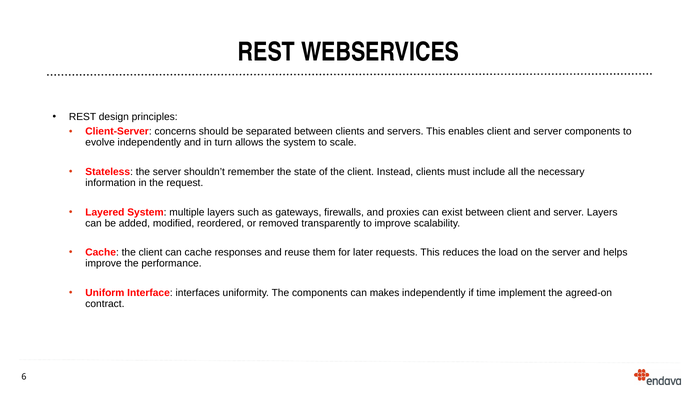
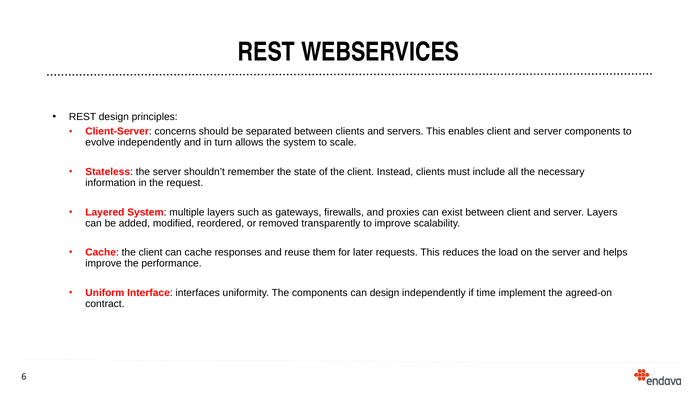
can makes: makes -> design
